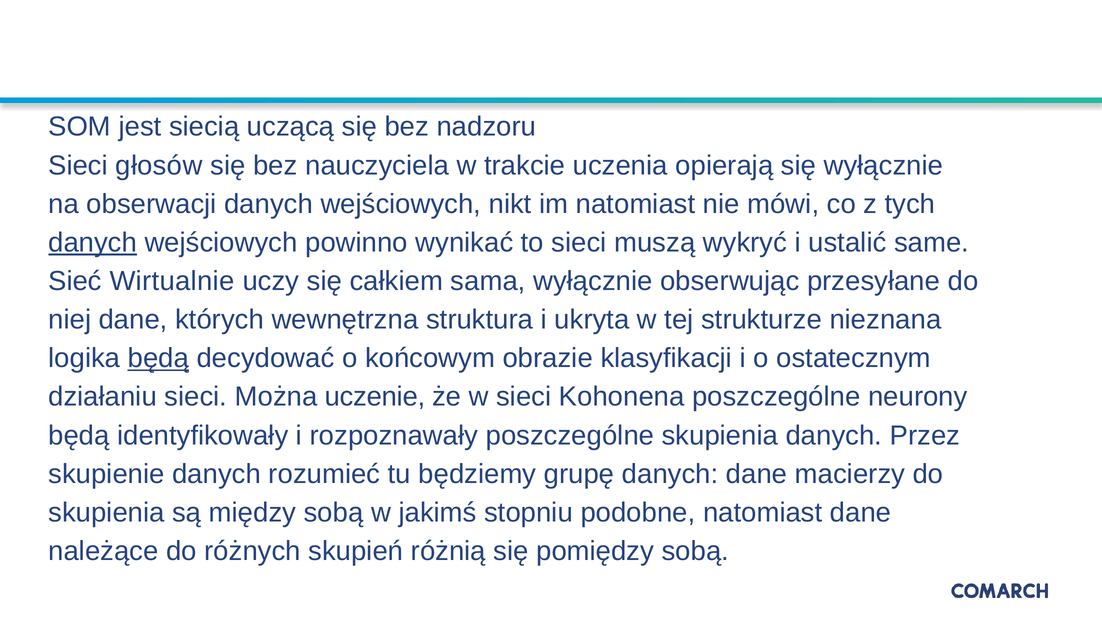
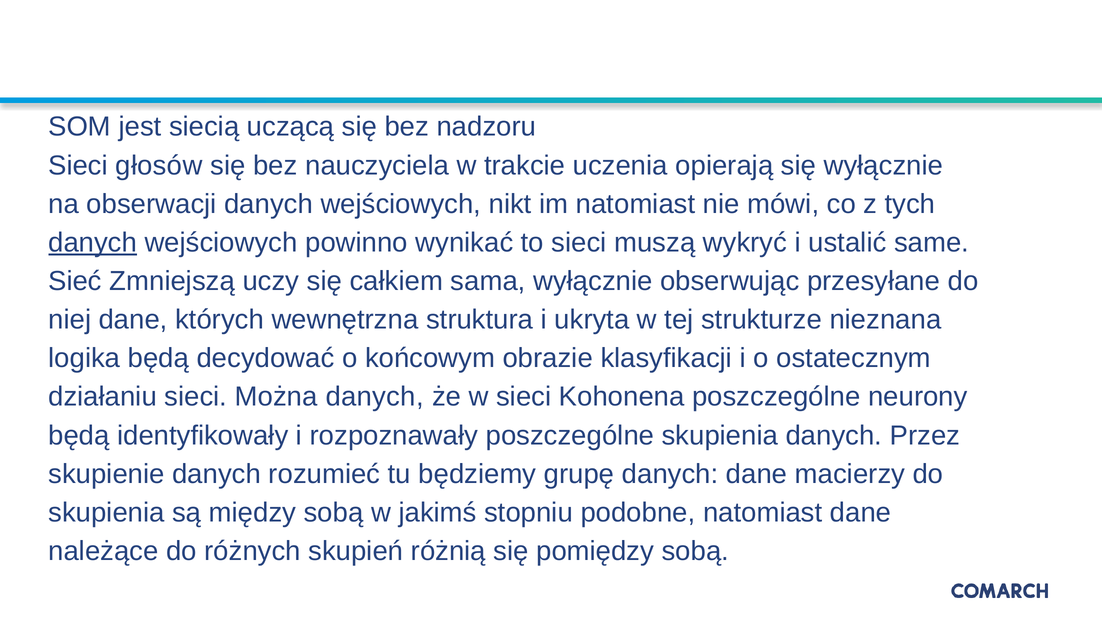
Wirtualnie: Wirtualnie -> Zmniejszą
będą at (158, 358) underline: present -> none
Można uczenie: uczenie -> danych
